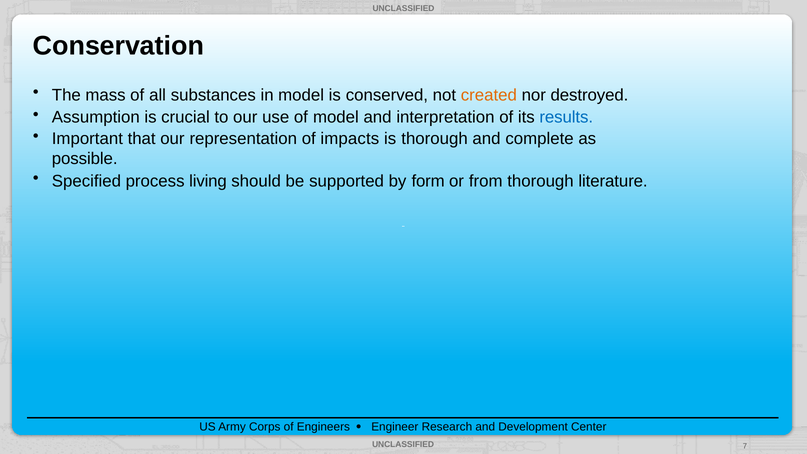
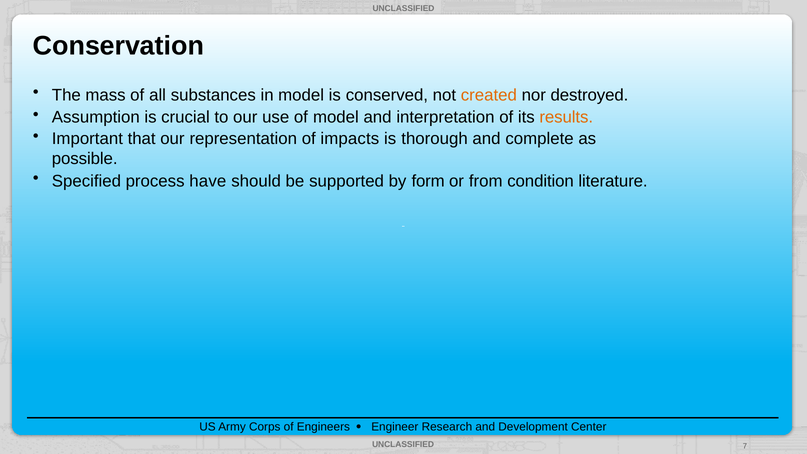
results colour: blue -> orange
living: living -> have
from thorough: thorough -> condition
